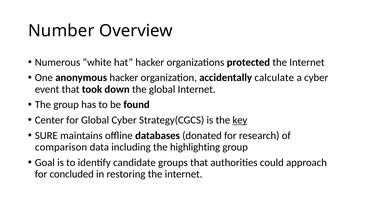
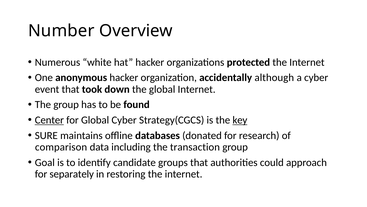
calculate: calculate -> although
Center underline: none -> present
highlighting: highlighting -> transaction
concluded: concluded -> separately
